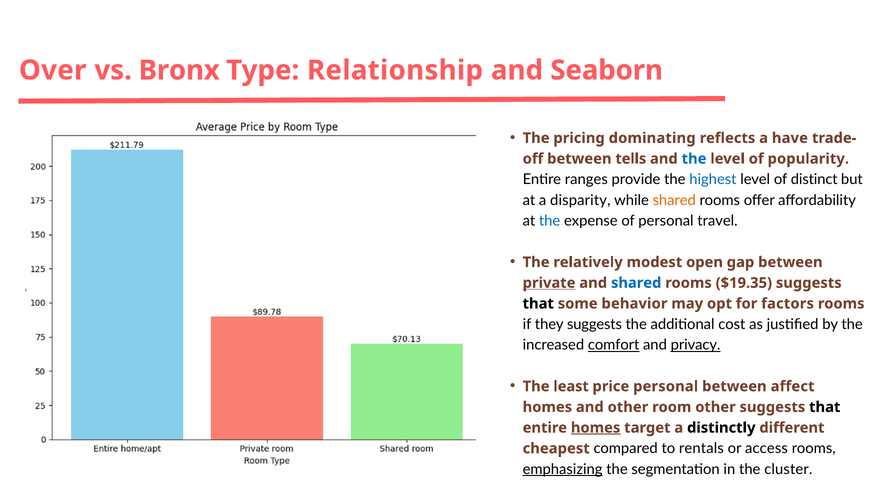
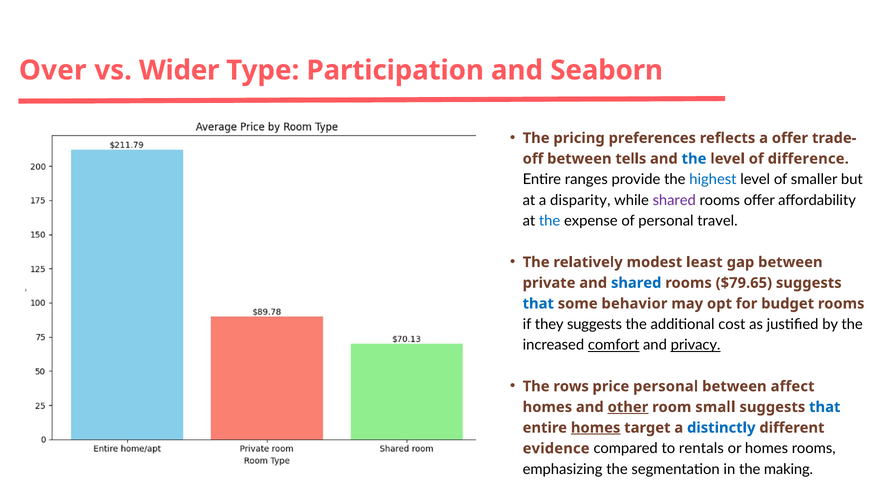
Bronx: Bronx -> Wider
Relationship: Relationship -> Participation
dominating: dominating -> preferences
a have: have -> offer
popularity: popularity -> difference
distinct: distinct -> smaller
shared at (674, 200) colour: orange -> purple
open: open -> least
private underline: present -> none
$19.35: $19.35 -> $79.65
that at (538, 304) colour: black -> blue
factors: factors -> budget
least: least -> rows
other at (628, 407) underline: none -> present
room other: other -> small
that at (825, 407) colour: black -> blue
distinctly colour: black -> blue
cheapest: cheapest -> evidence
or access: access -> homes
emphasizing underline: present -> none
cluster: cluster -> making
